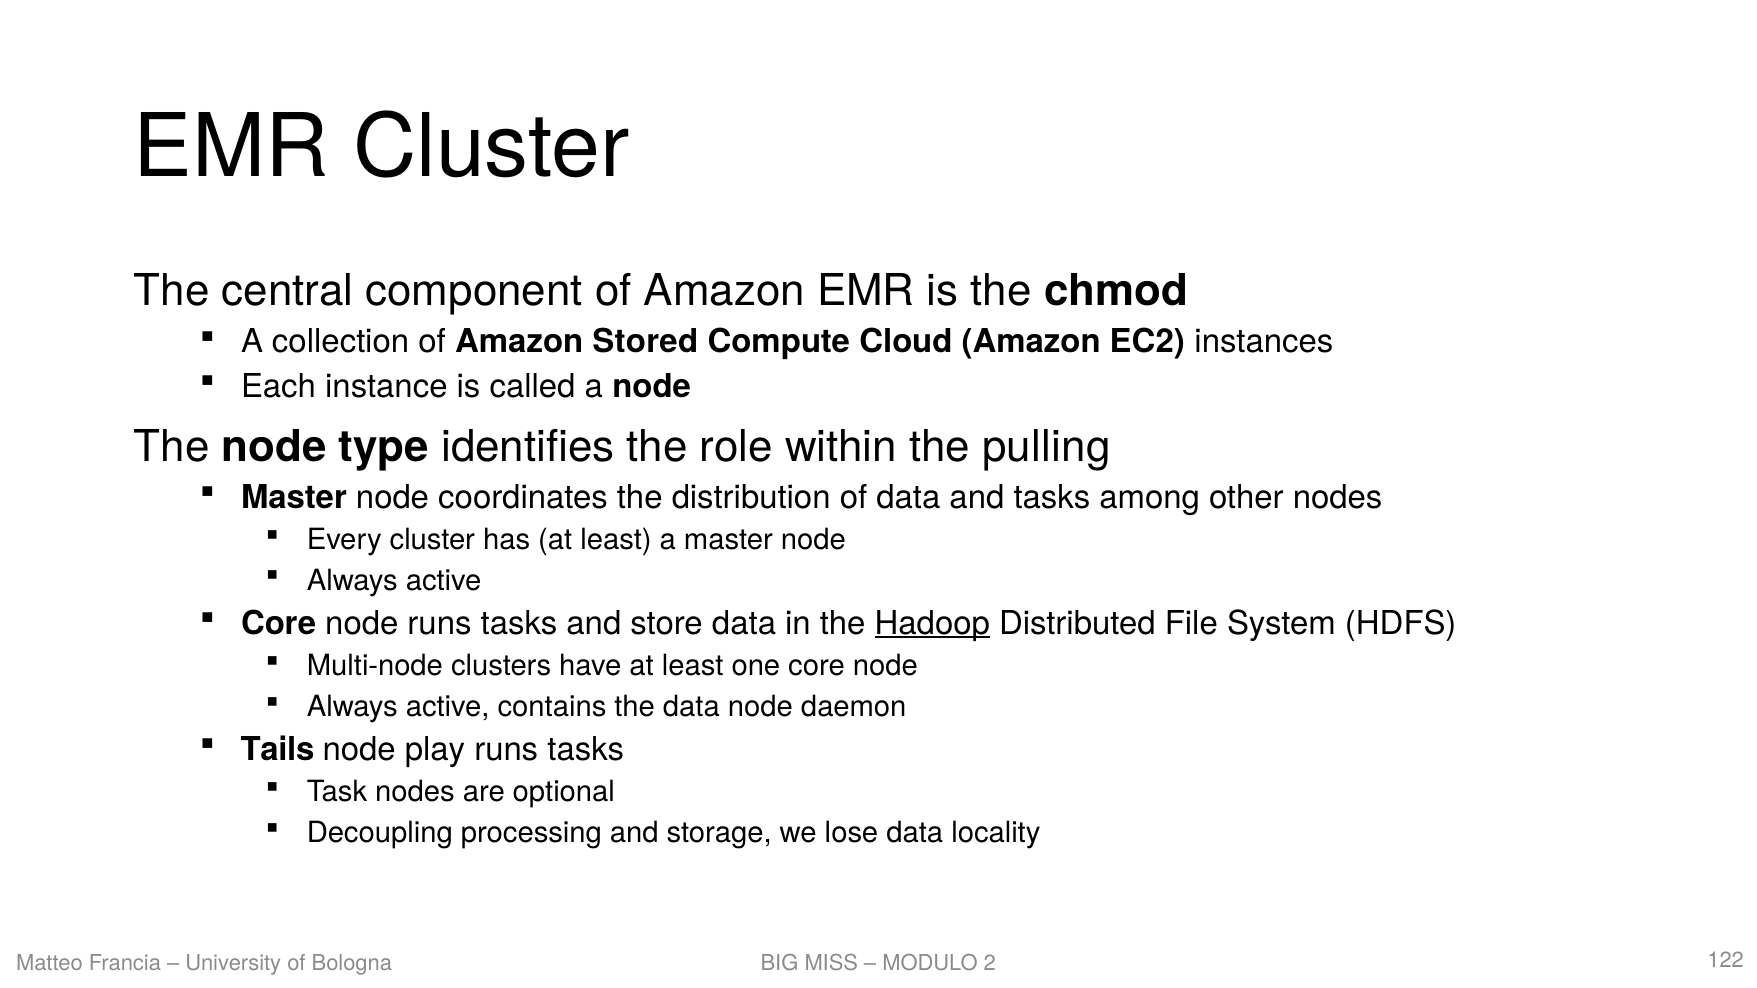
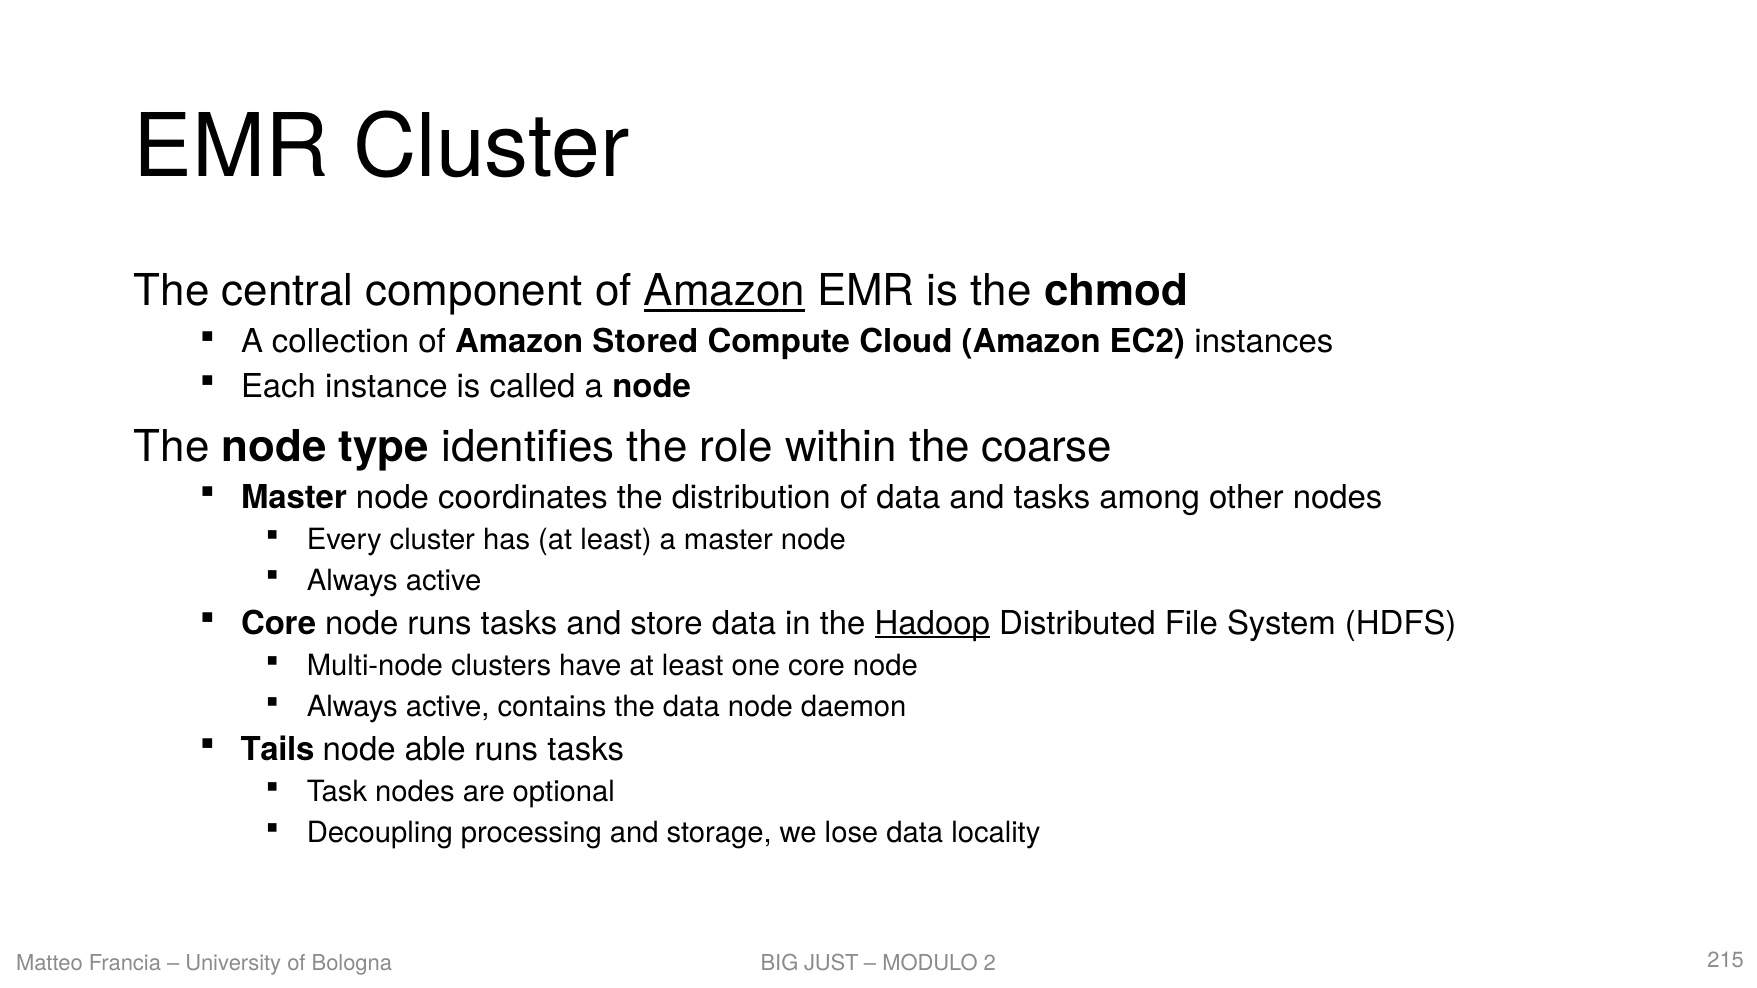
Amazon at (724, 291) underline: none -> present
pulling: pulling -> coarse
play: play -> able
MISS: MISS -> JUST
122: 122 -> 215
